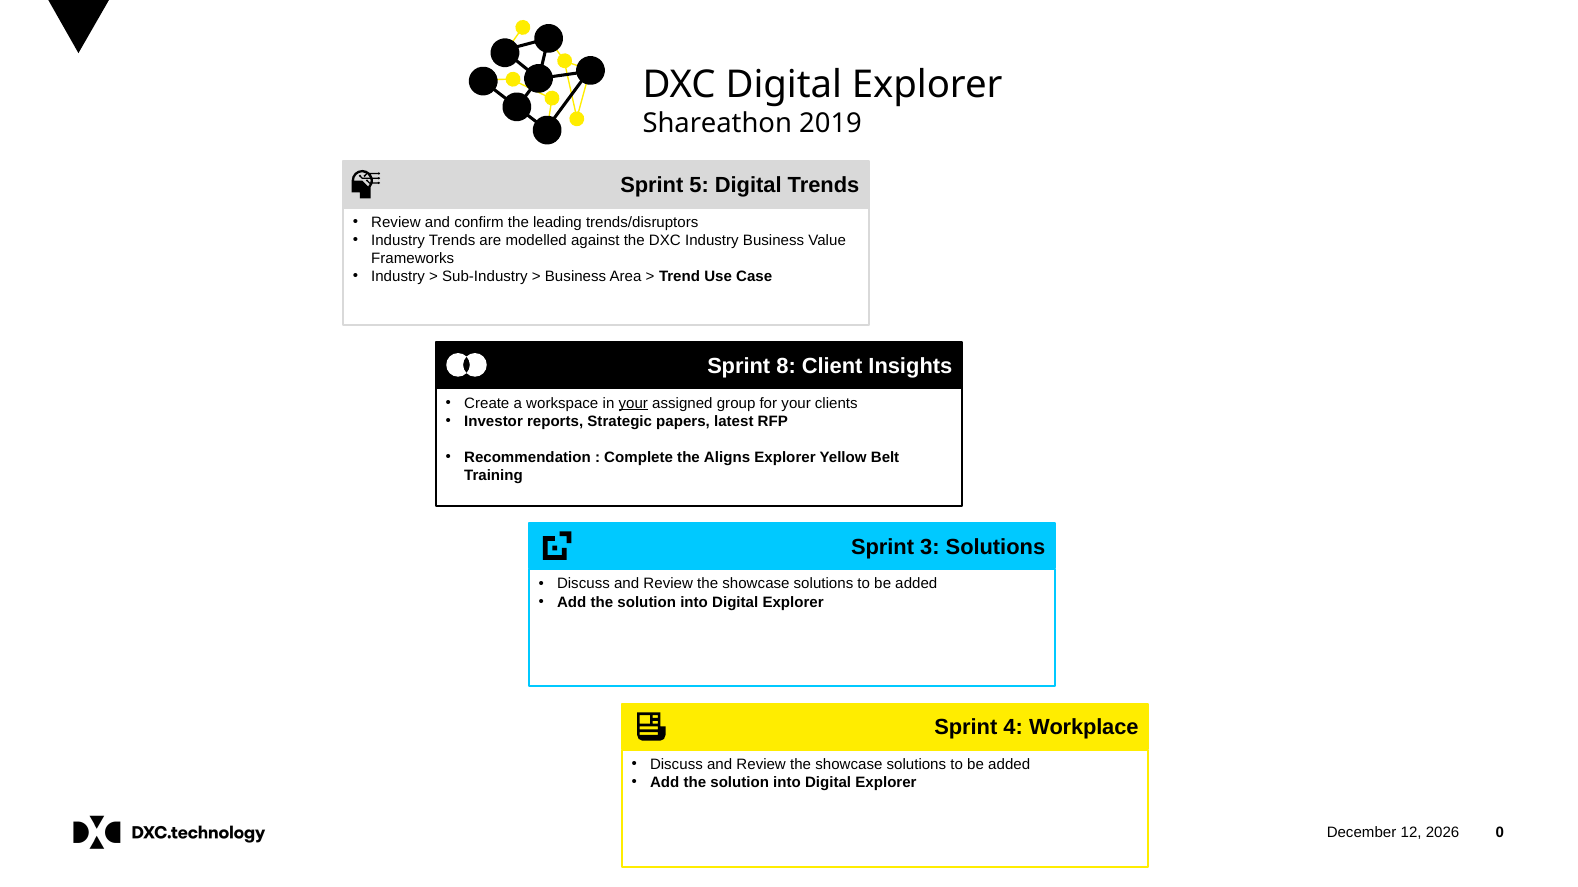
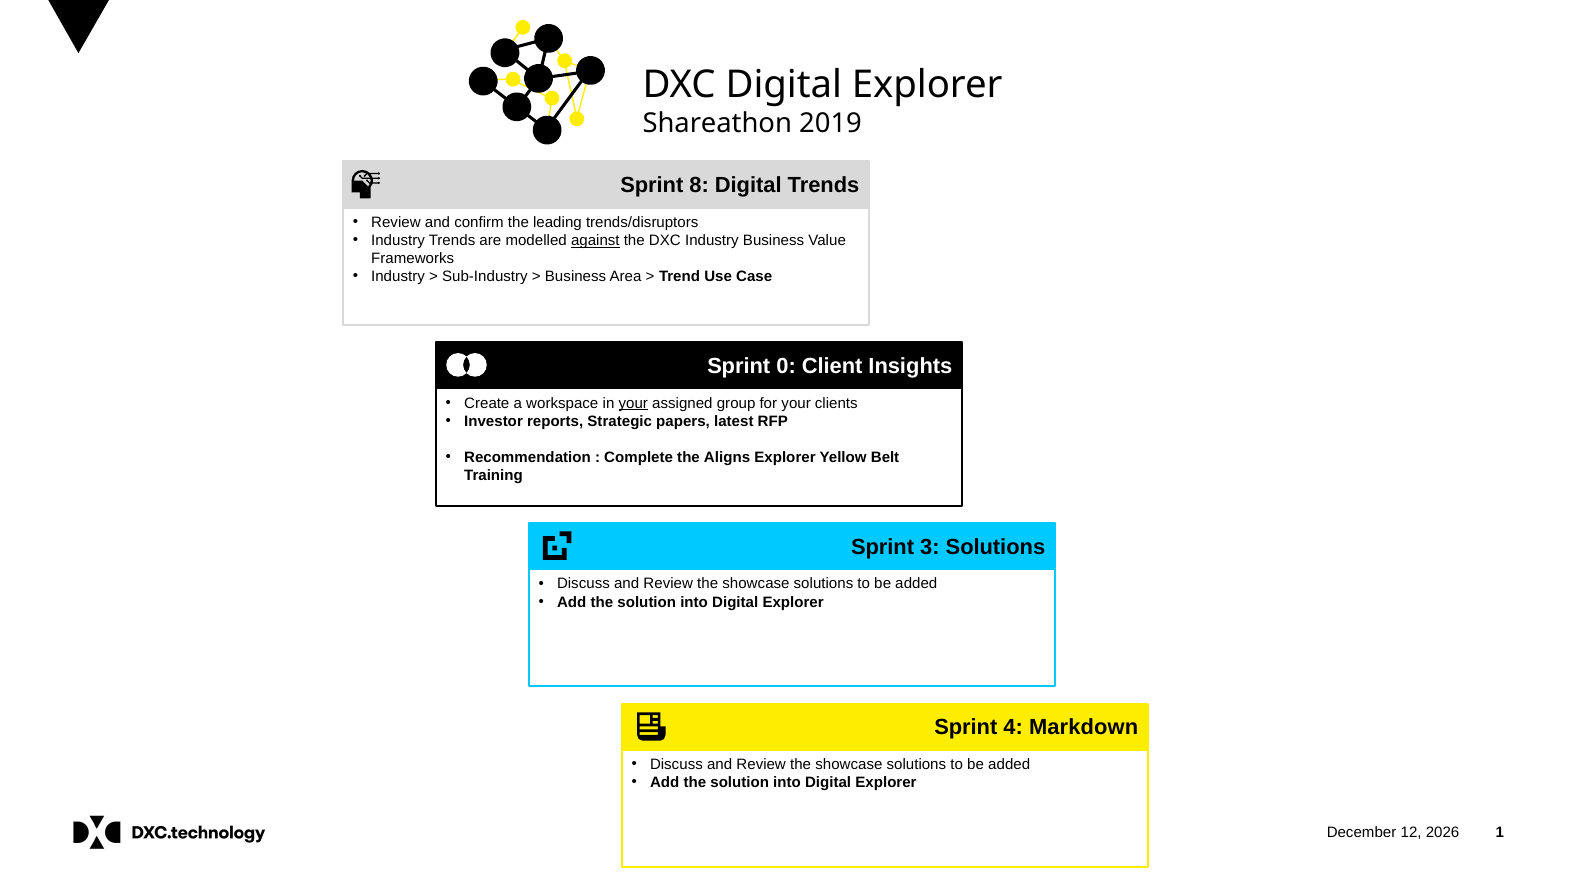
5: 5 -> 8
against underline: none -> present
8: 8 -> 0
Workplace: Workplace -> Markdown
0: 0 -> 1
